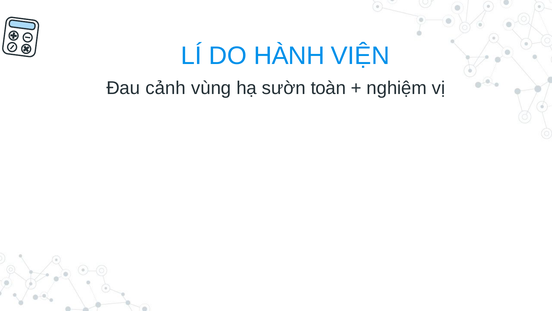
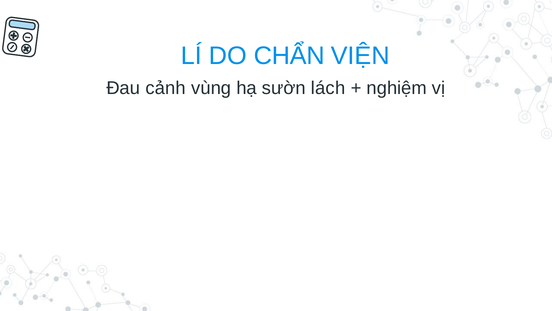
HÀNH: HÀNH -> CHẨN
toàn: toàn -> lách
